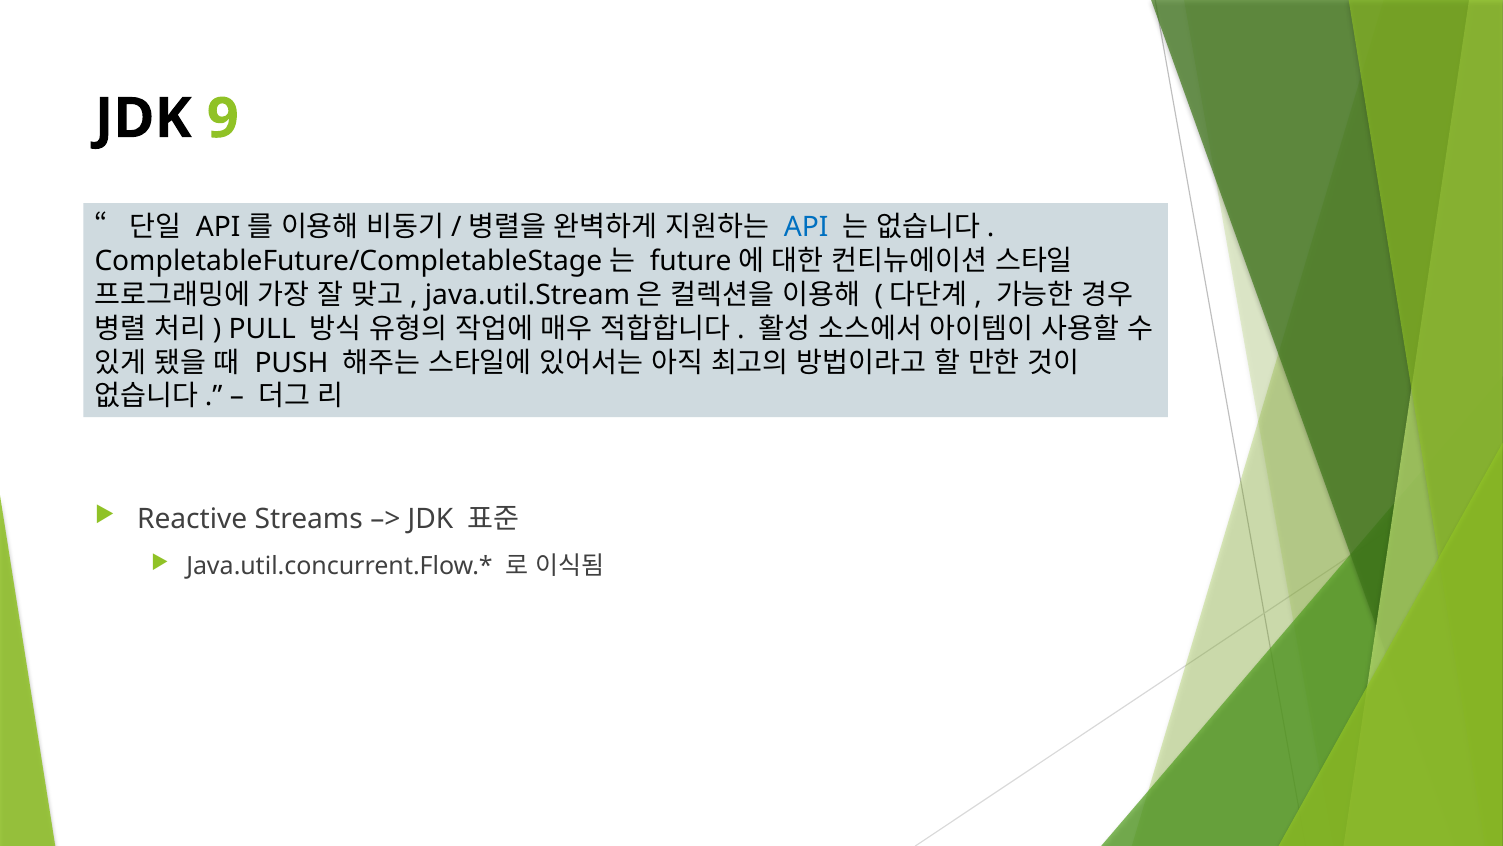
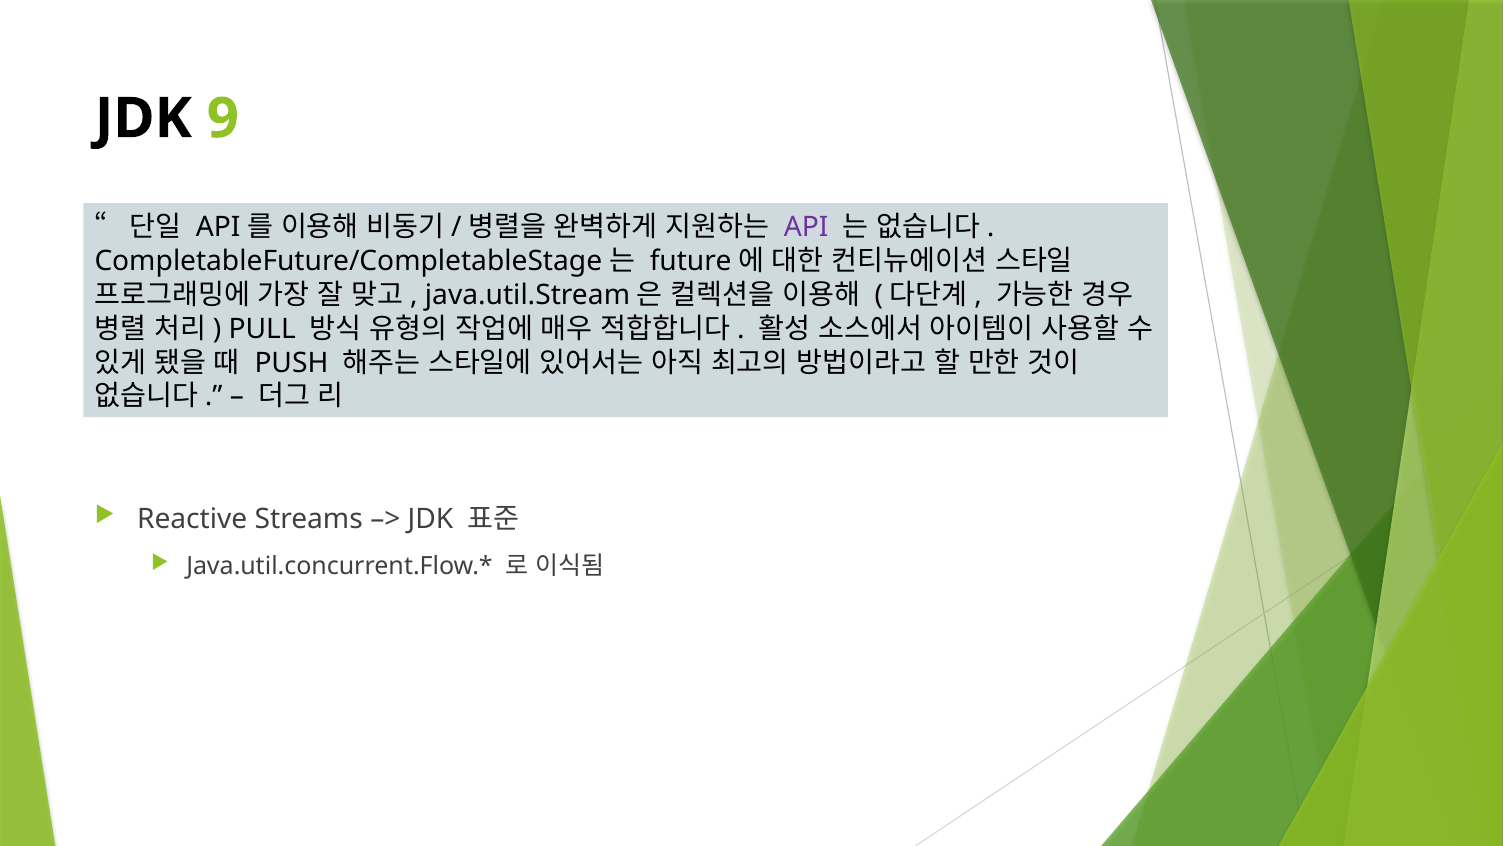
API colour: blue -> purple
